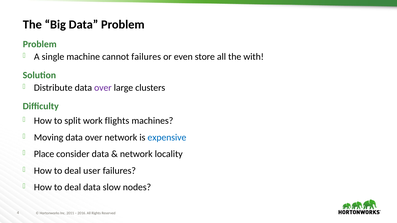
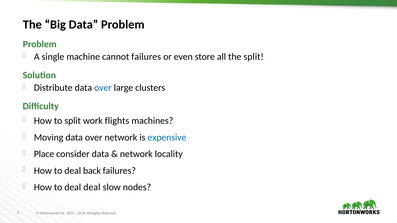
the with: with -> split
over at (103, 88) colour: purple -> blue
user: user -> back
deal data: data -> deal
